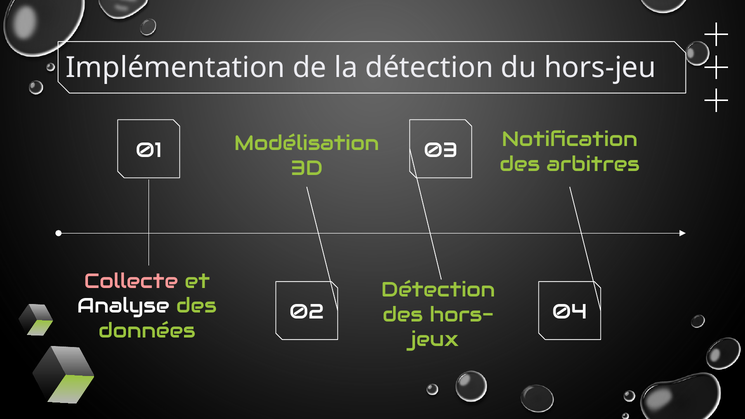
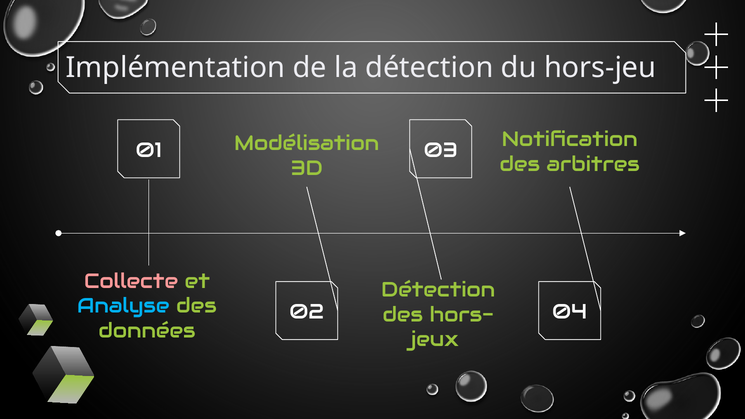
Analyse colour: white -> light blue
